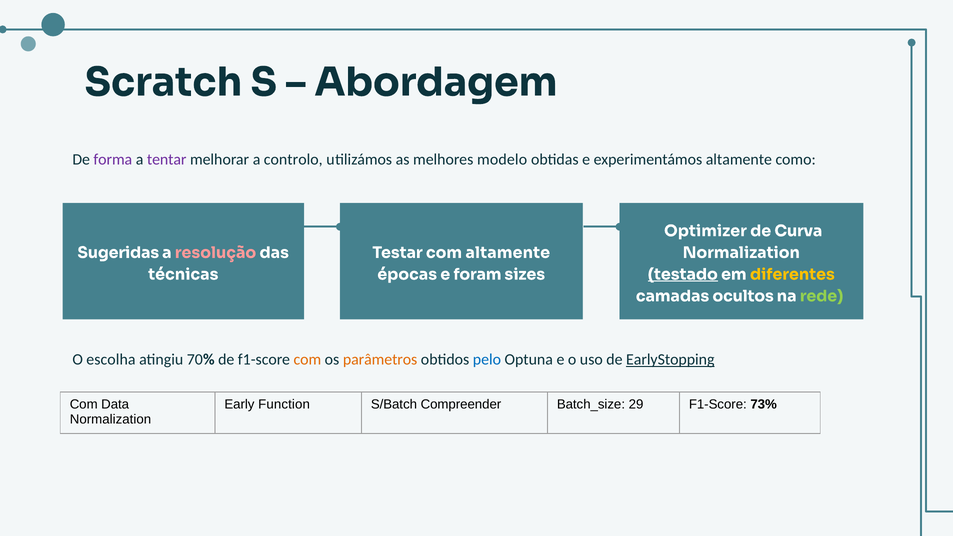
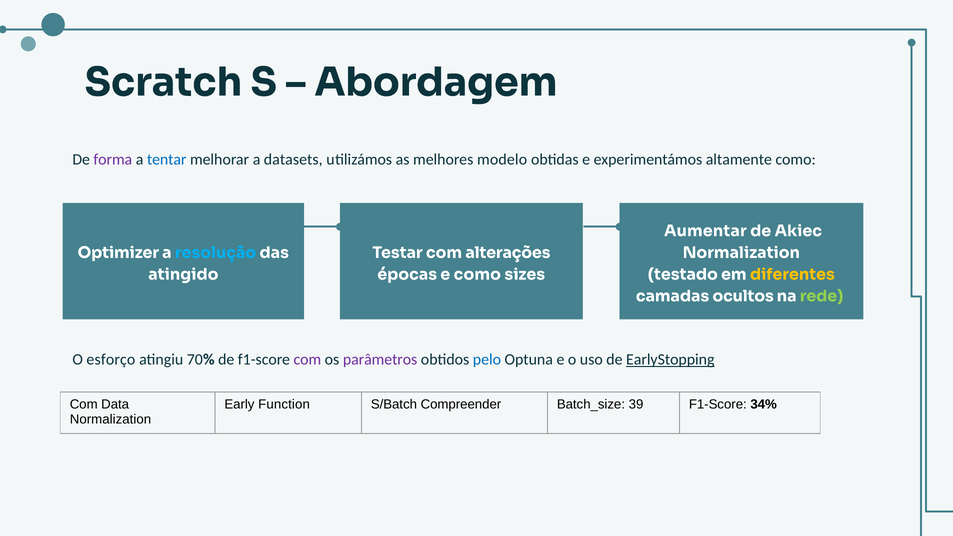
tentar colour: purple -> blue
controlo: controlo -> datasets
Optimizer: Optimizer -> Aumentar
Curva: Curva -> Akiec
Sugeridas: Sugeridas -> Optimizer
resolução colour: pink -> light blue
com altamente: altamente -> alterações
técnicas: técnicas -> atingido
e foram: foram -> como
testado underline: present -> none
escolha: escolha -> esforço
com at (307, 360) colour: orange -> purple
parâmetros colour: orange -> purple
29: 29 -> 39
73%: 73% -> 34%
